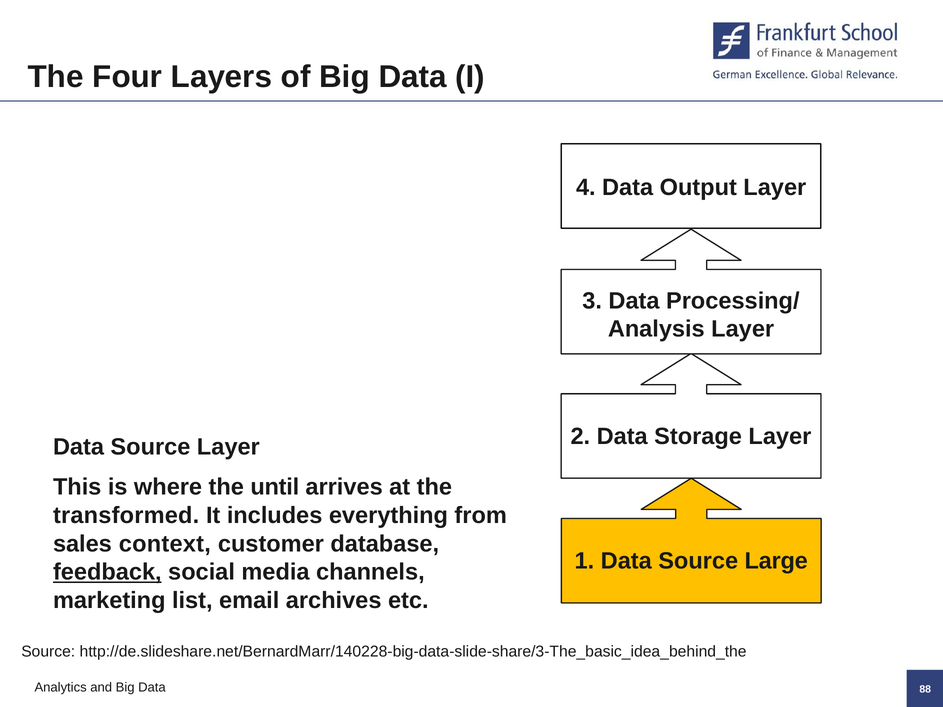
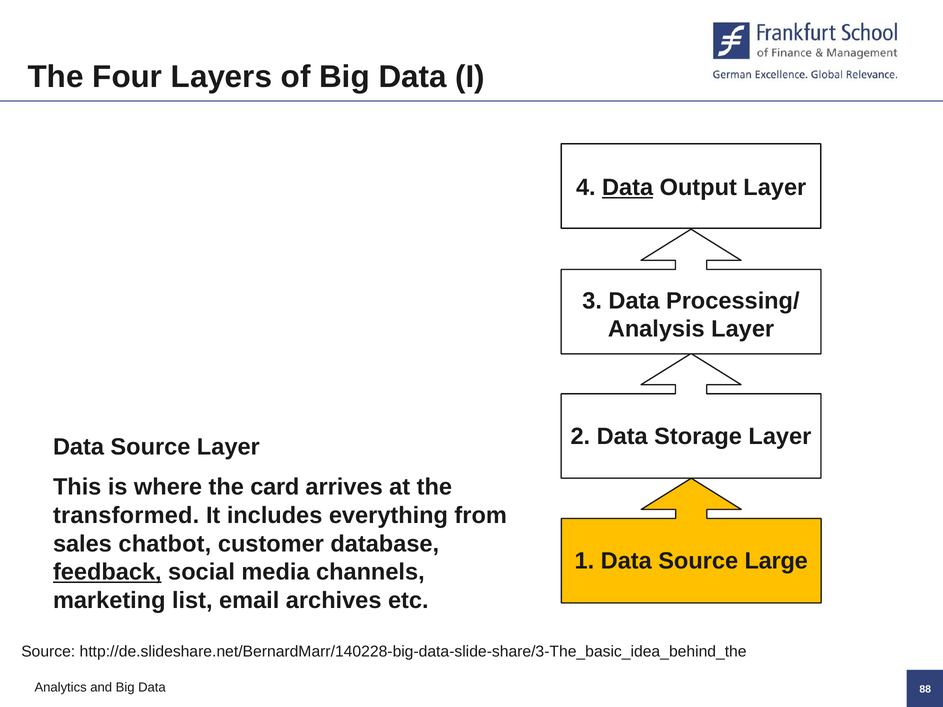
Data at (628, 188) underline: none -> present
until: until -> card
context: context -> chatbot
